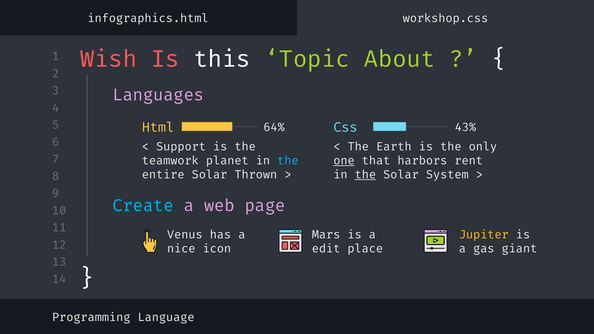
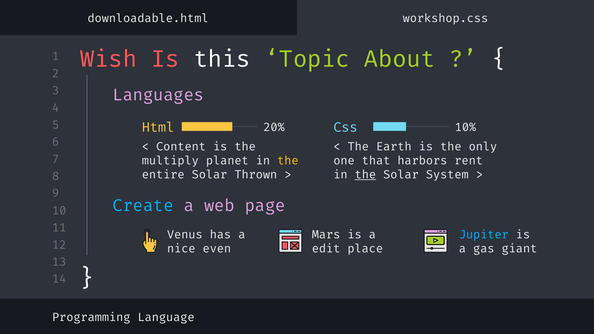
infographics.html: infographics.html -> downloadable.html
64%: 64% -> 20%
43%: 43% -> 10%
Support: Support -> Content
teamwork: teamwork -> multiply
the at (288, 161) colour: light blue -> yellow
one underline: present -> none
Jupiter colour: yellow -> light blue
icon: icon -> even
